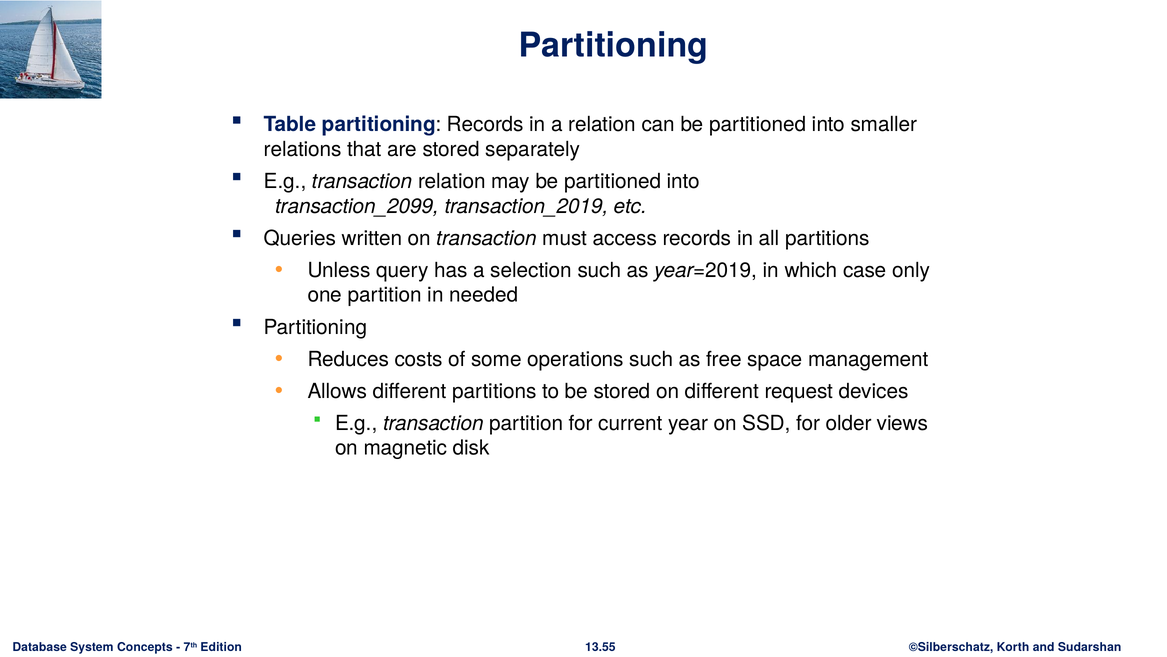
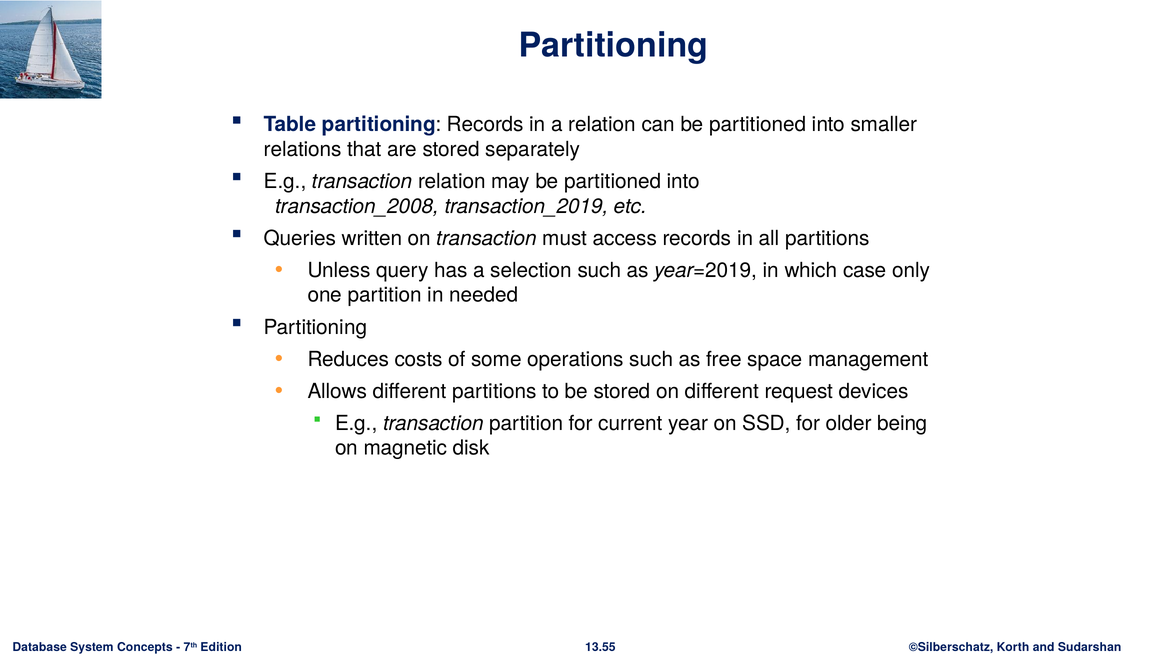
transaction_2099: transaction_2099 -> transaction_2008
views: views -> being
